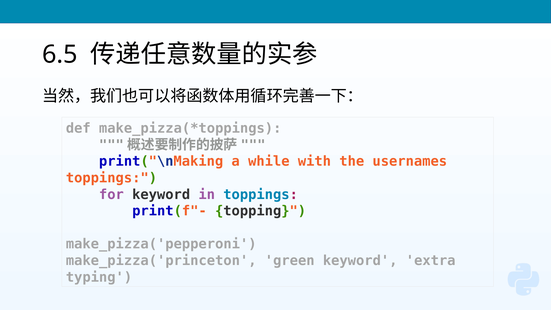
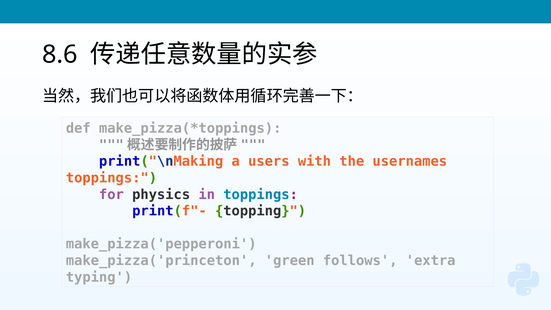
6.5: 6.5 -> 8.6
while: while -> users
for keyword: keyword -> physics
green keyword: keyword -> follows
